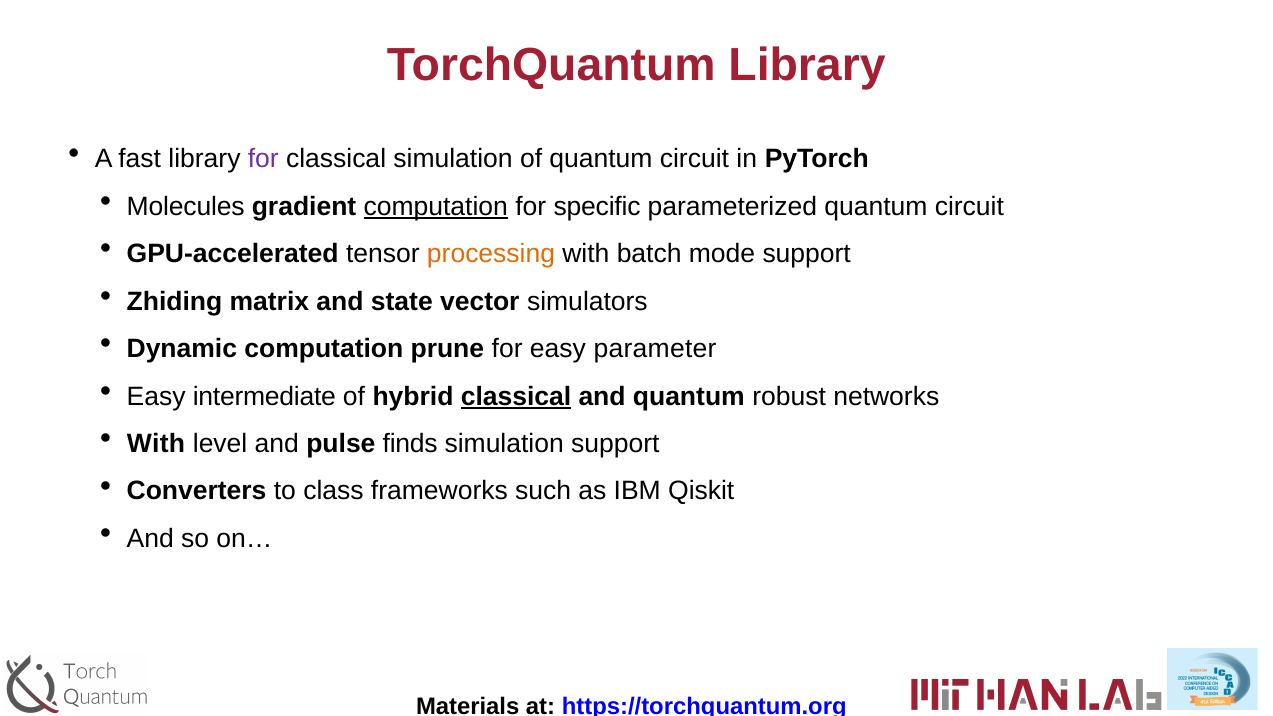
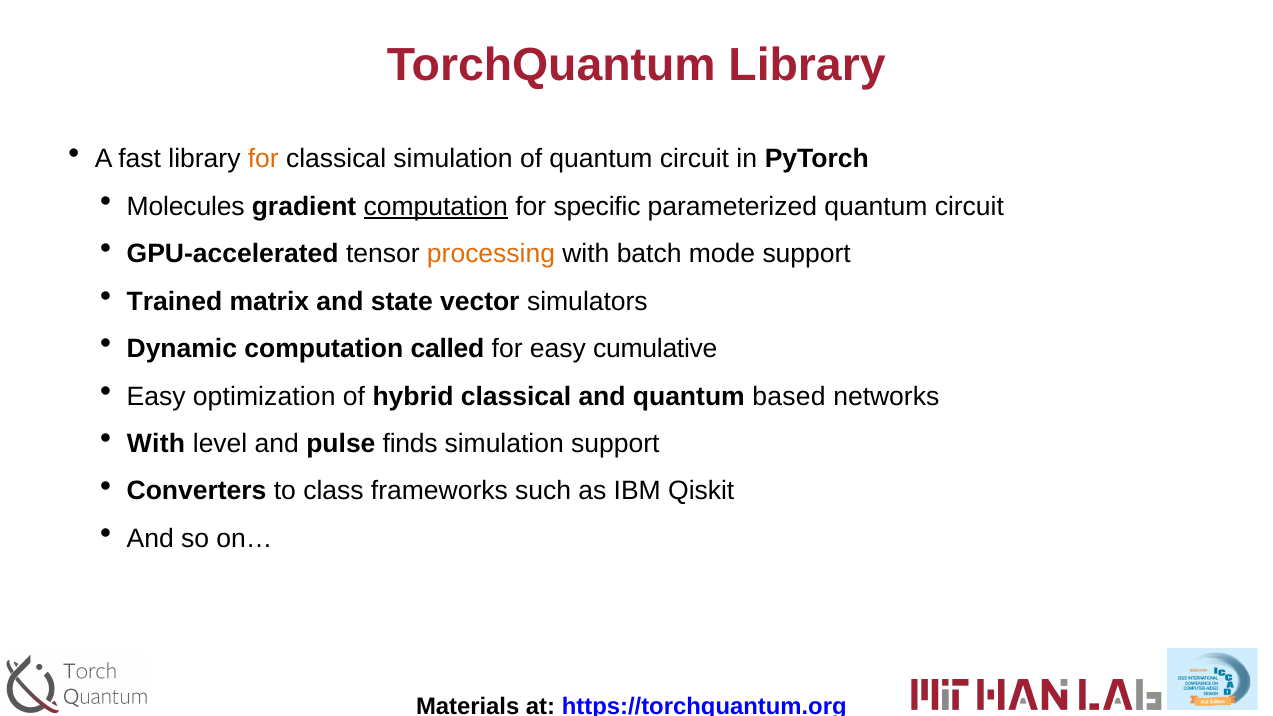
for at (263, 159) colour: purple -> orange
Zhiding: Zhiding -> Trained
prune: prune -> called
parameter: parameter -> cumulative
intermediate: intermediate -> optimization
classical at (516, 396) underline: present -> none
robust: robust -> based
